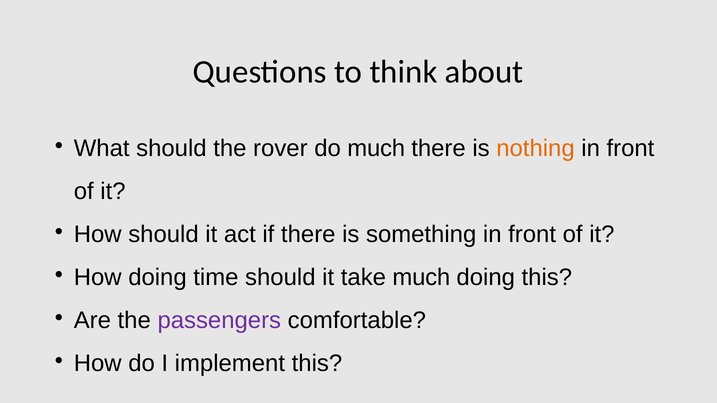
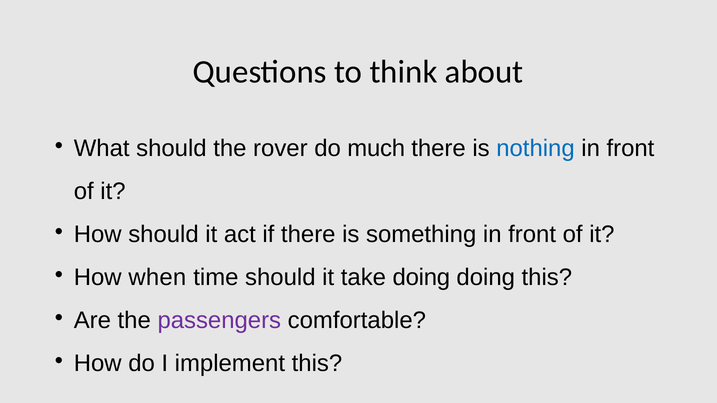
nothing colour: orange -> blue
How doing: doing -> when
take much: much -> doing
